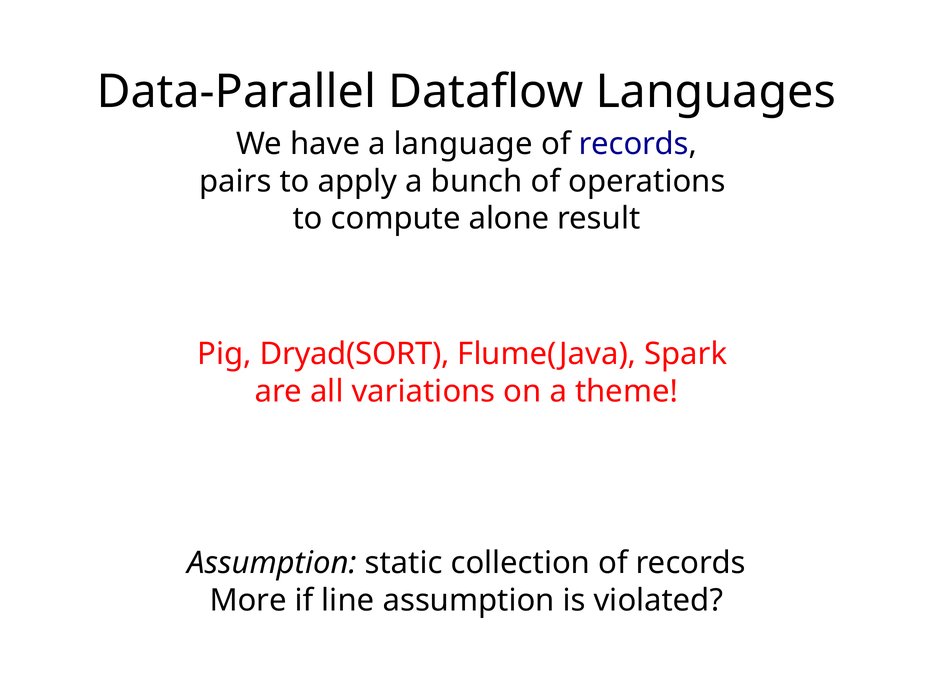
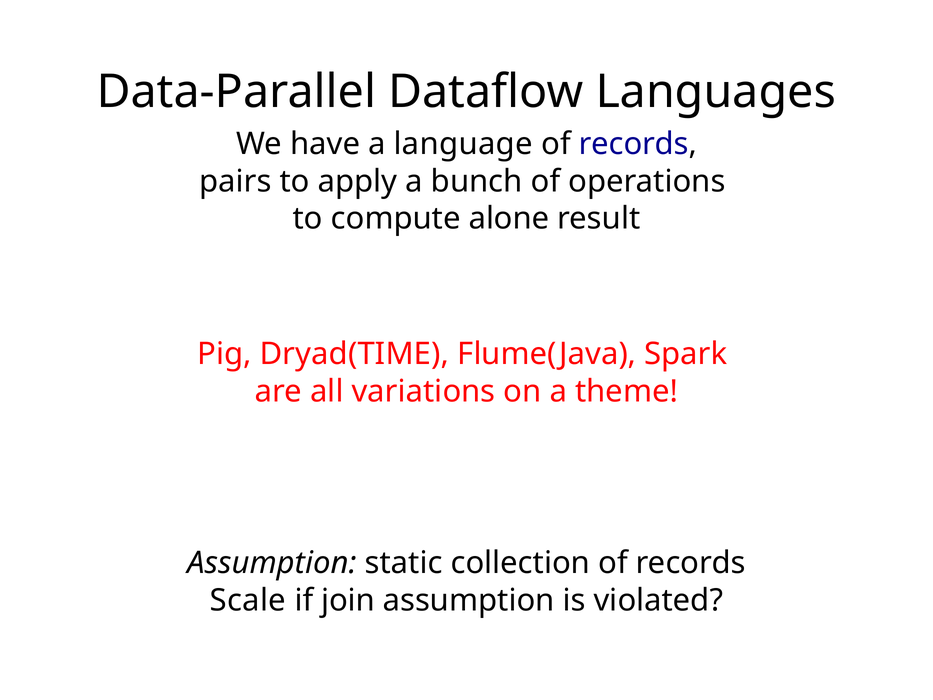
Dryad(SORT: Dryad(SORT -> Dryad(TIME
More: More -> Scale
line: line -> join
